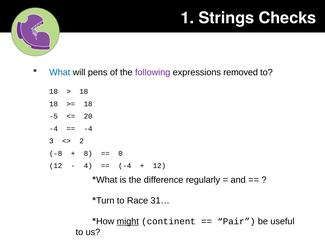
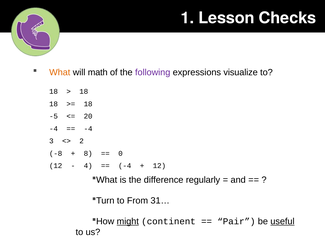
Strings: Strings -> Lesson
What colour: blue -> orange
pens: pens -> math
removed: removed -> visualize
Race: Race -> From
useful underline: none -> present
